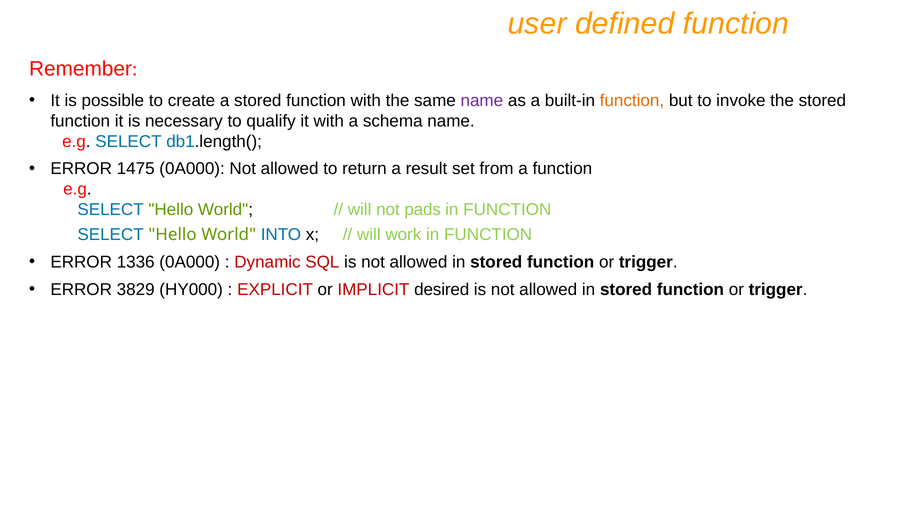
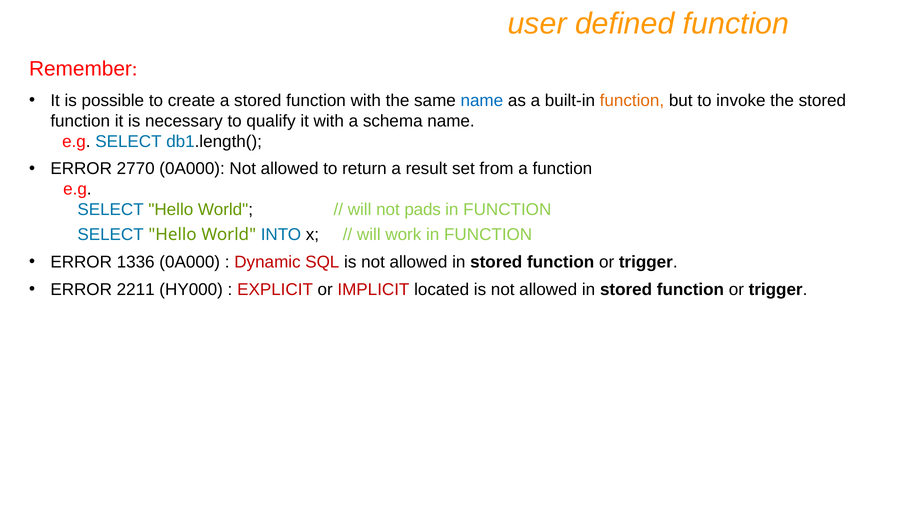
name at (482, 101) colour: purple -> blue
1475: 1475 -> 2770
3829: 3829 -> 2211
desired: desired -> located
